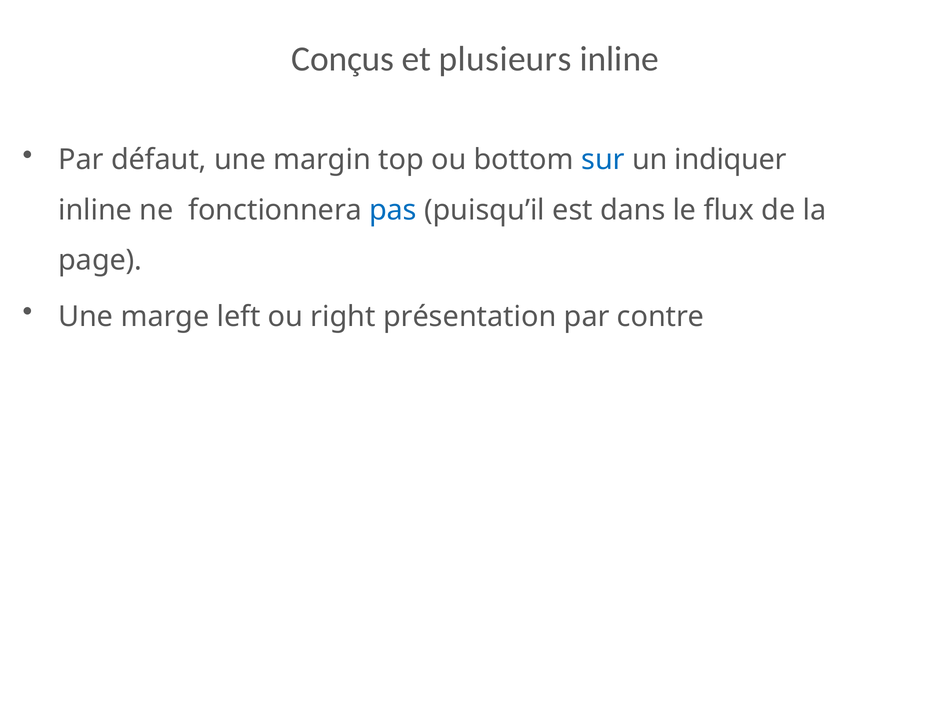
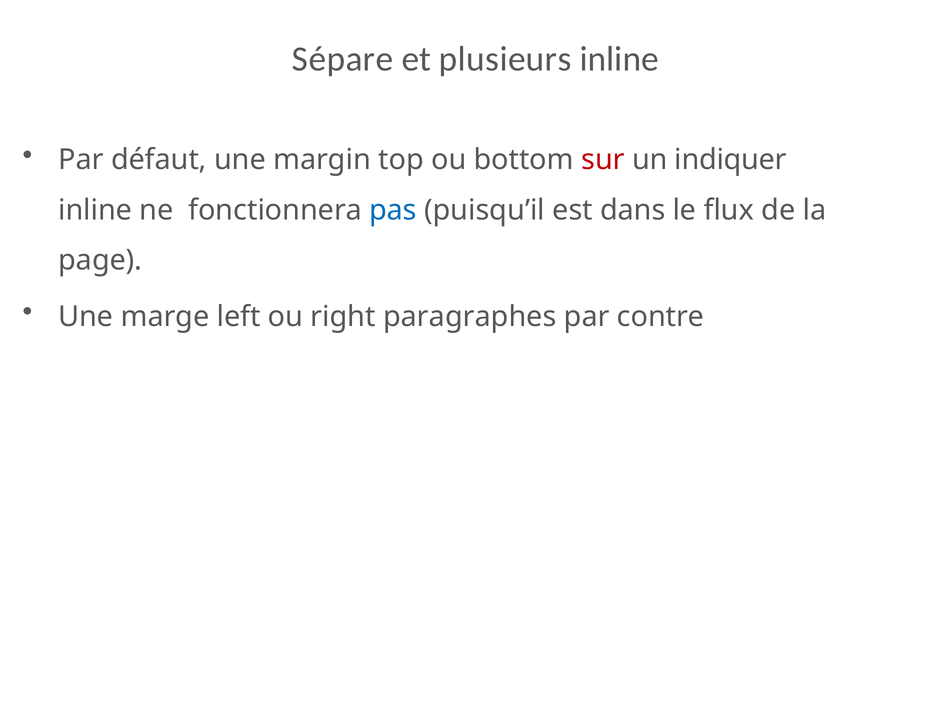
Conçus: Conçus -> Sépare
sur colour: blue -> red
présentation: présentation -> paragraphes
